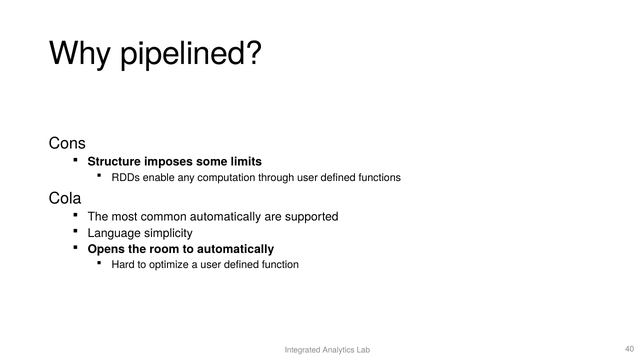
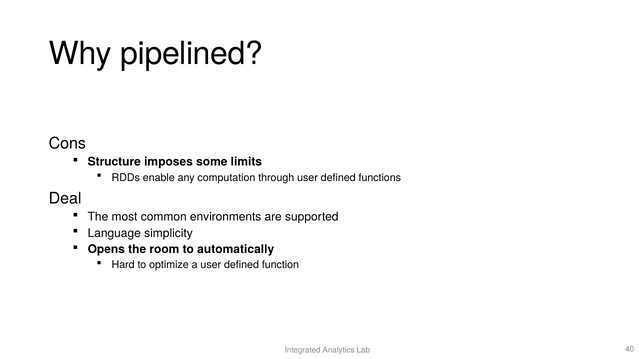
Cola: Cola -> Deal
common automatically: automatically -> environments
